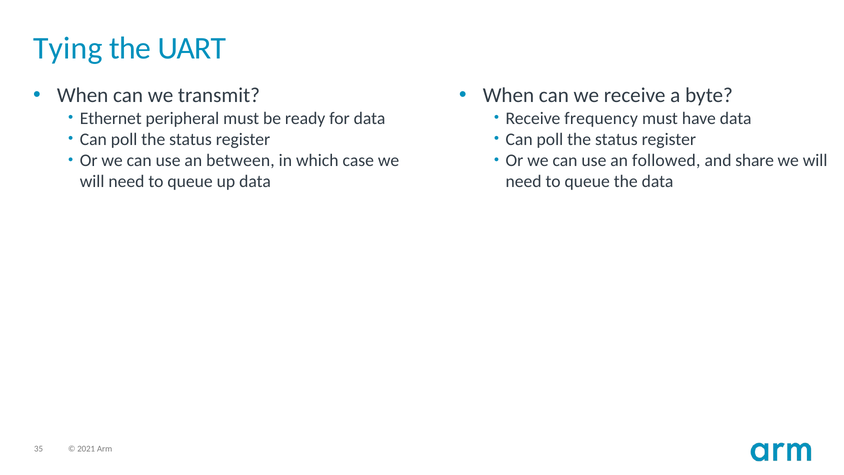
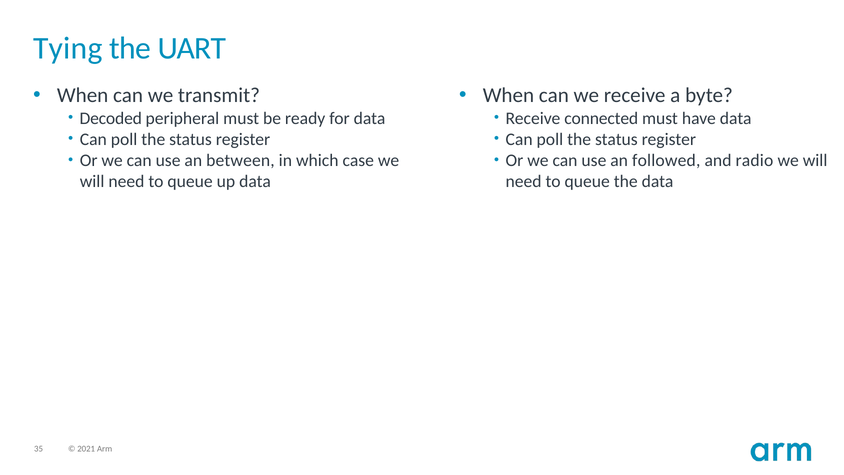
Ethernet: Ethernet -> Decoded
frequency: frequency -> connected
share: share -> radio
